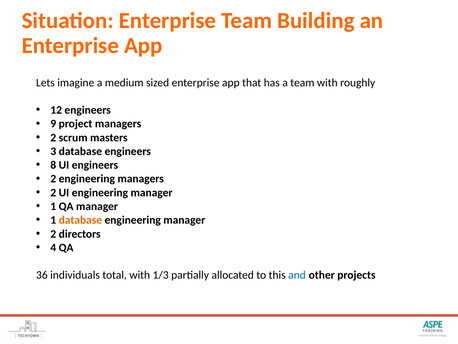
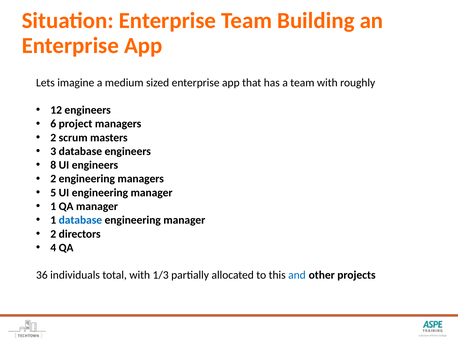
9: 9 -> 6
2 at (53, 192): 2 -> 5
database at (80, 220) colour: orange -> blue
